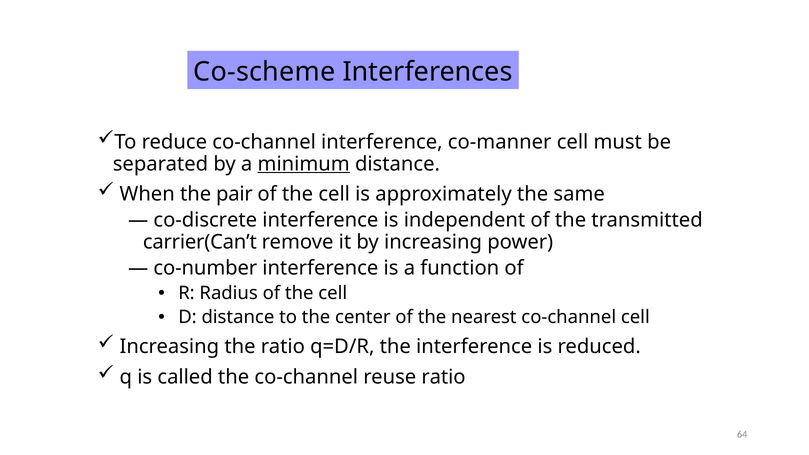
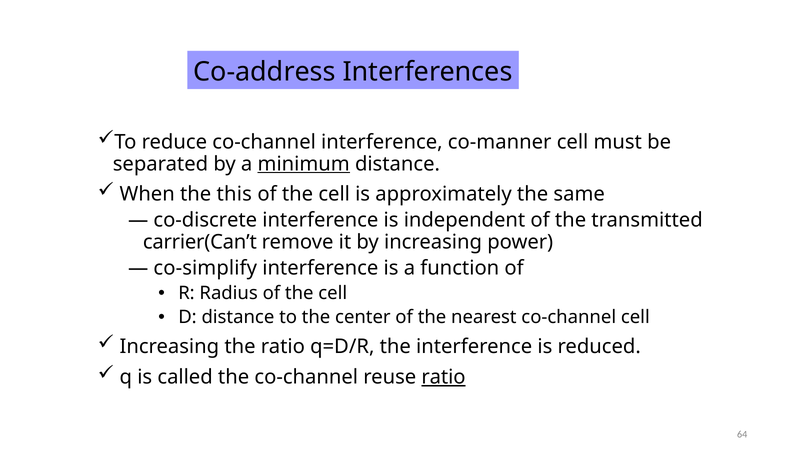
Co-scheme: Co-scheme -> Co-address
pair: pair -> this
co-number: co-number -> co-simplify
ratio at (444, 377) underline: none -> present
